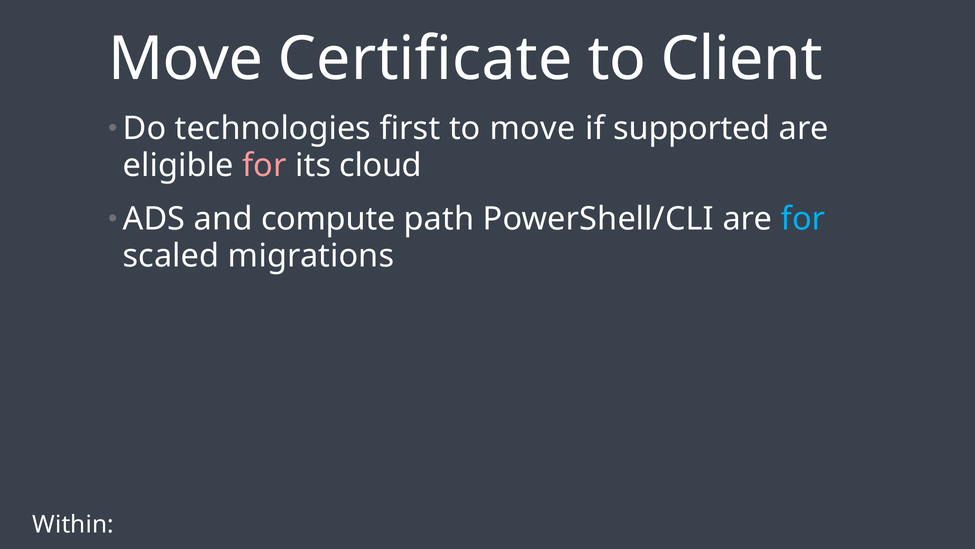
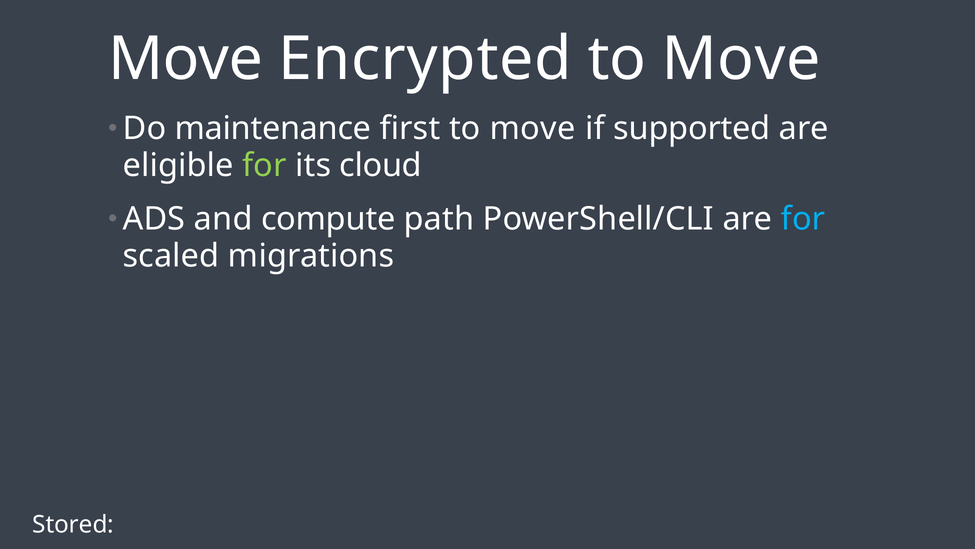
Certificate: Certificate -> Encrypted
Client at (742, 59): Client -> Move
technologies: technologies -> maintenance
for at (264, 166) colour: pink -> light green
Within: Within -> Stored
